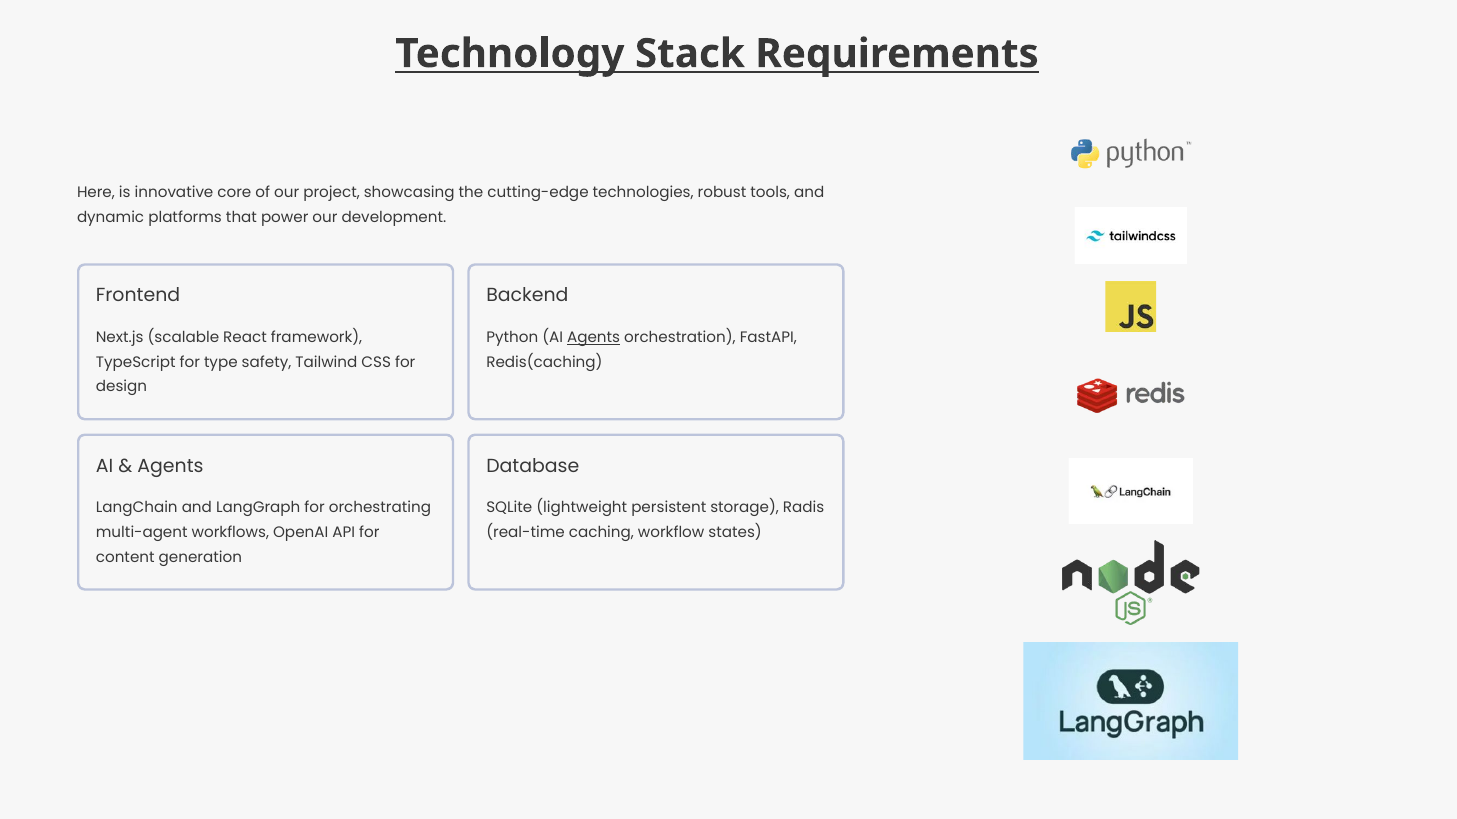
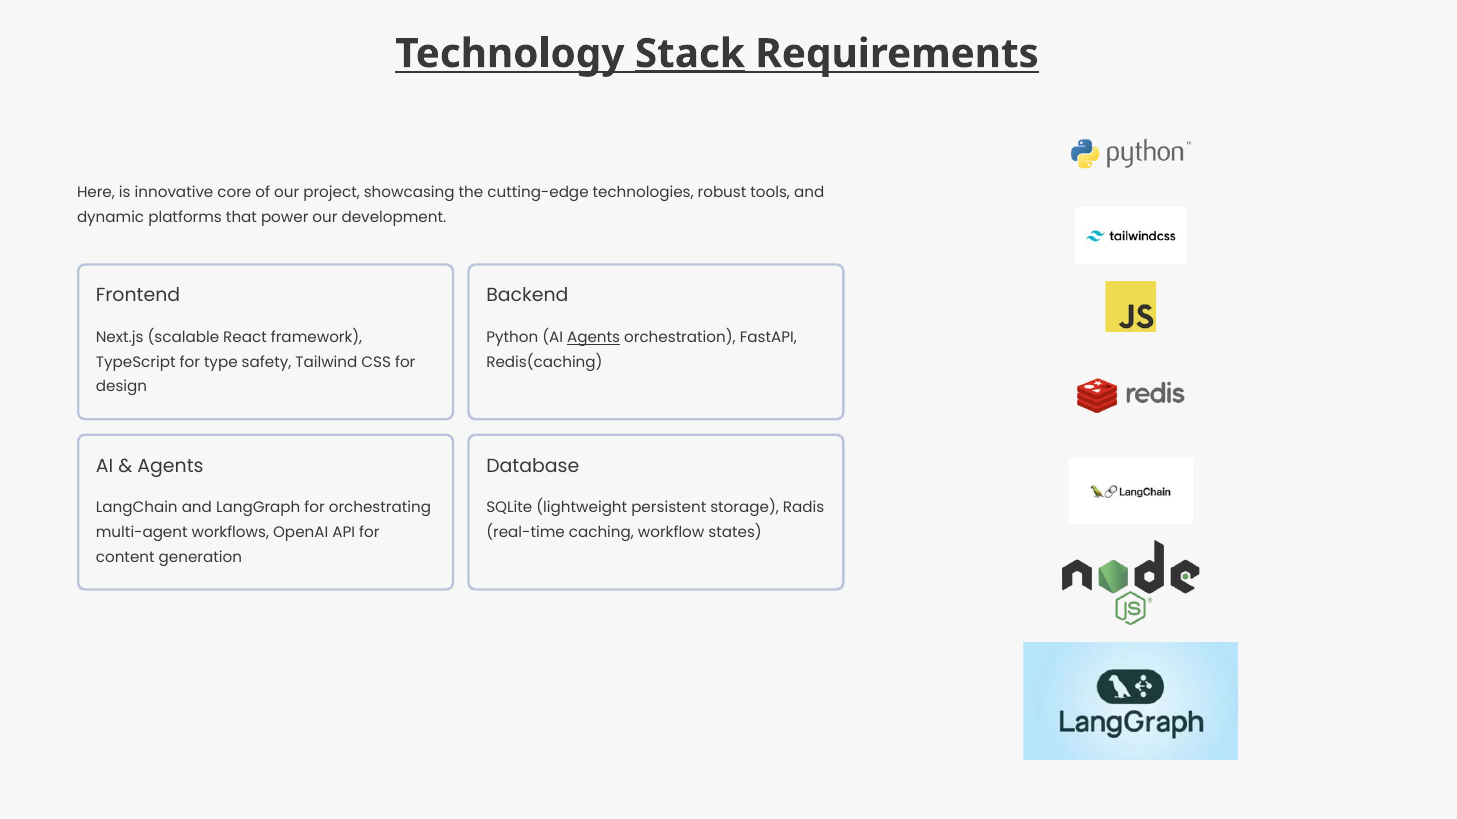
Stack underline: none -> present
